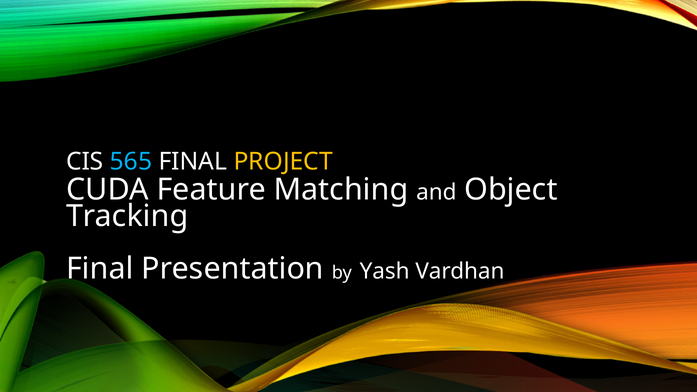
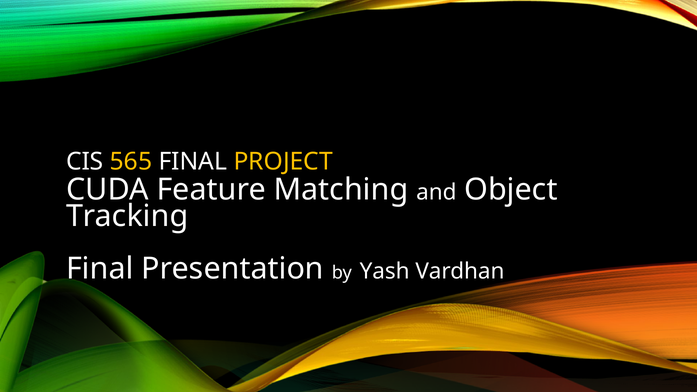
565 colour: light blue -> yellow
